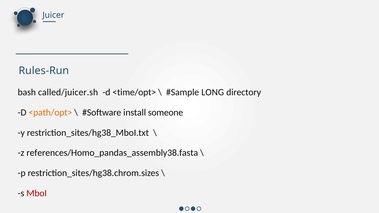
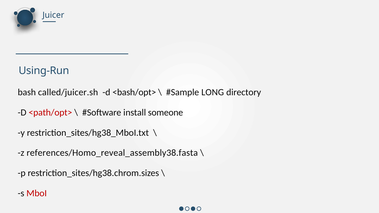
Rules-Run: Rules-Run -> Using-Run
<time/opt>: <time/opt> -> <bash/opt>
<path/opt> colour: orange -> red
references/Homo_pandas_assembly38.fasta: references/Homo_pandas_assembly38.fasta -> references/Homo_reveal_assembly38.fasta
